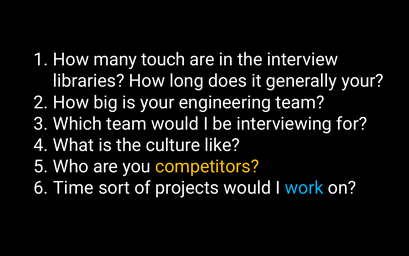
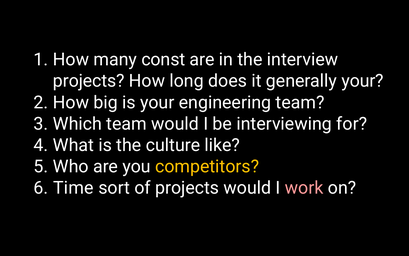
touch: touch -> const
libraries at (89, 81): libraries -> projects
work colour: light blue -> pink
